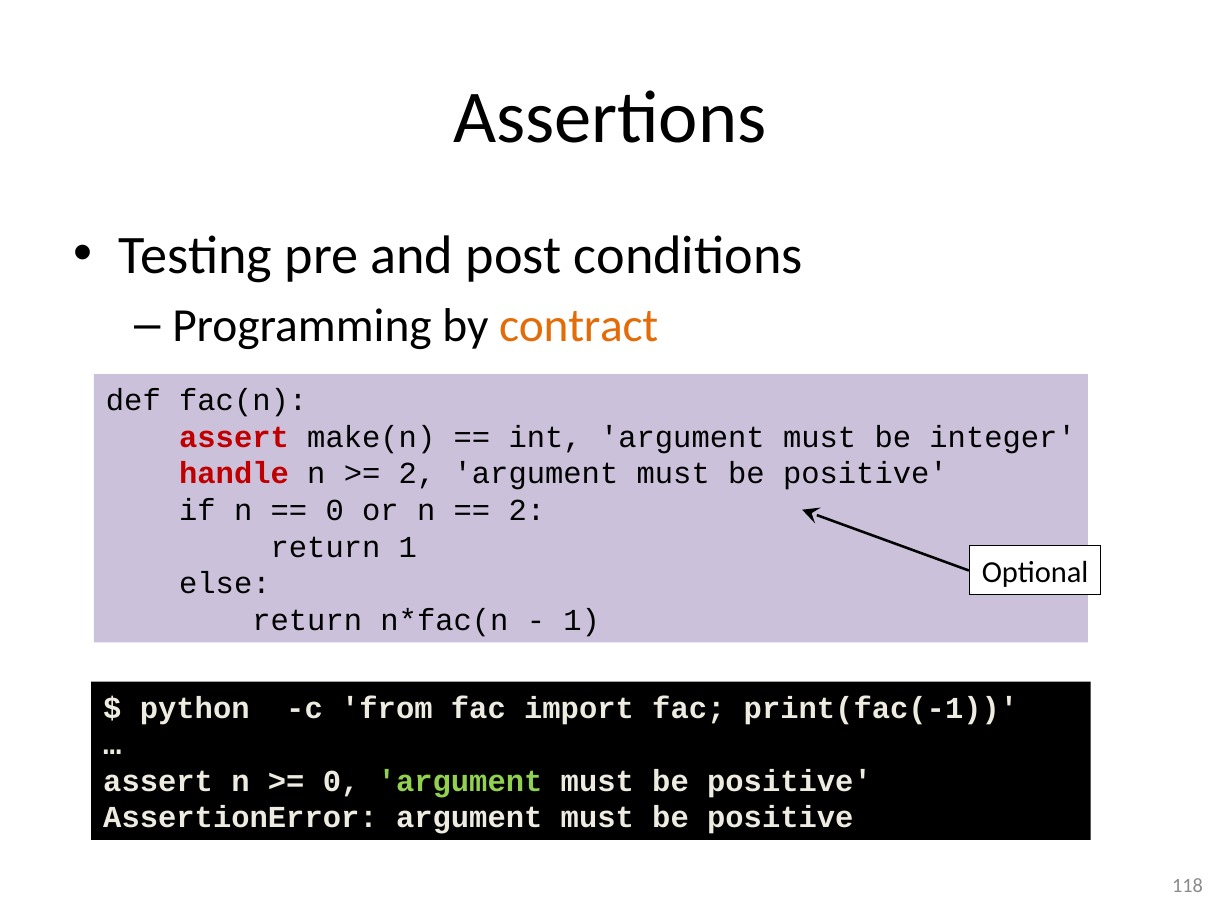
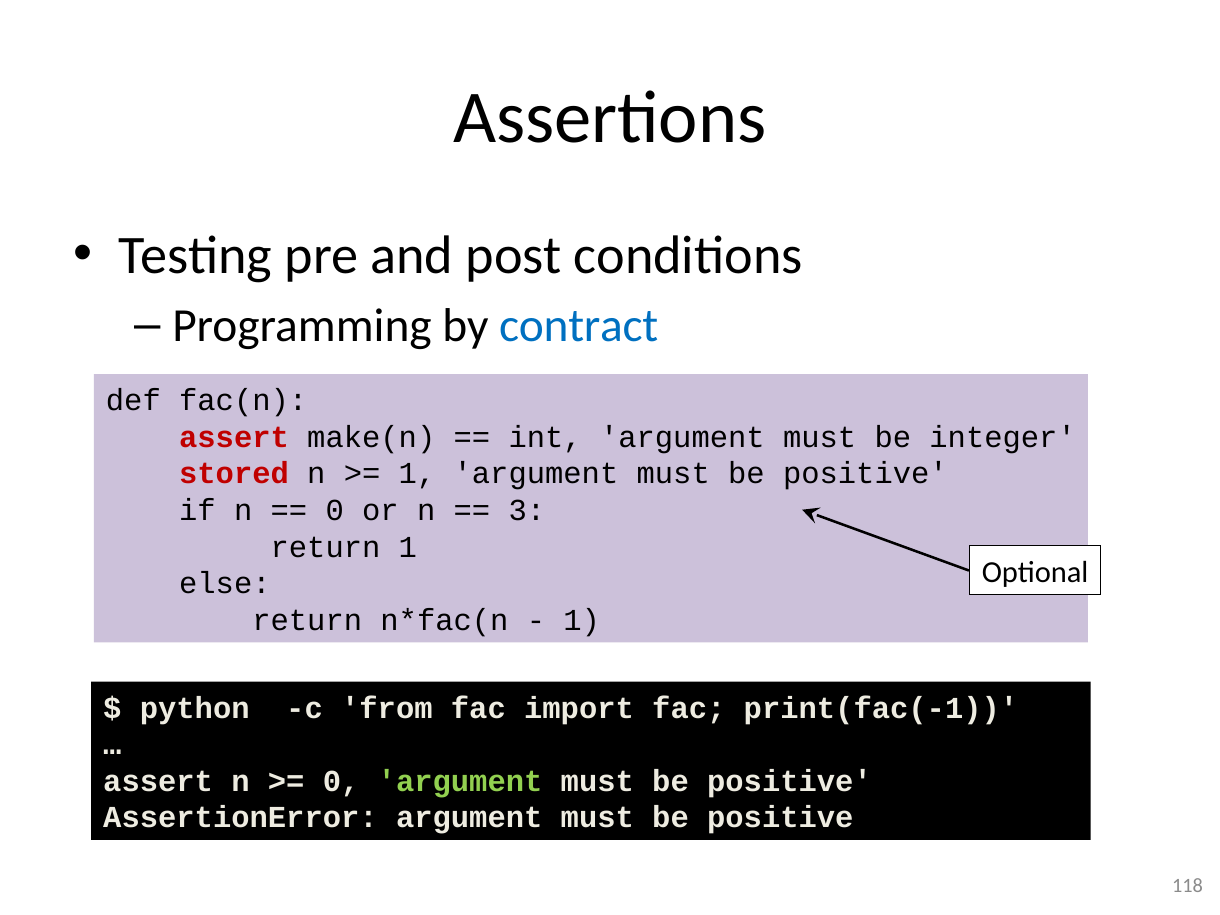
contract colour: orange -> blue
handle: handle -> stored
2 at (417, 474): 2 -> 1
2 at (527, 510): 2 -> 3
